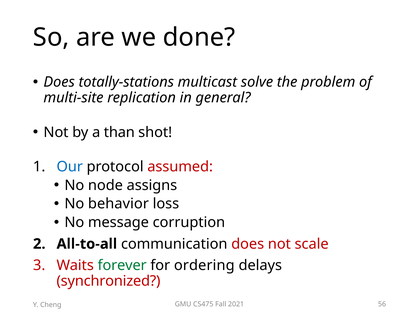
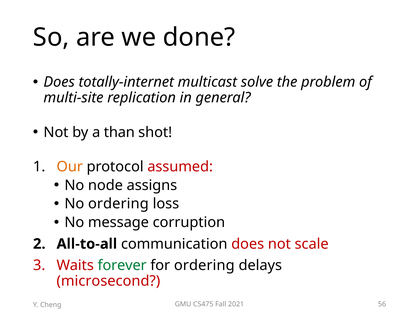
totally-stations: totally-stations -> totally-internet
Our colour: blue -> orange
No behavior: behavior -> ordering
synchronized: synchronized -> microsecond
